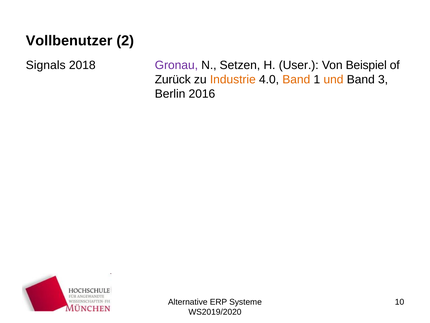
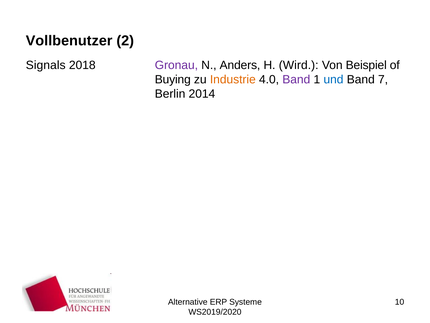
Setzen: Setzen -> Anders
User: User -> Wird
Zurück: Zurück -> Buying
Band at (296, 79) colour: orange -> purple
und colour: orange -> blue
3: 3 -> 7
2016: 2016 -> 2014
